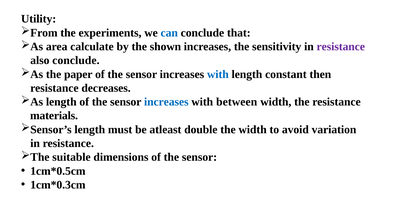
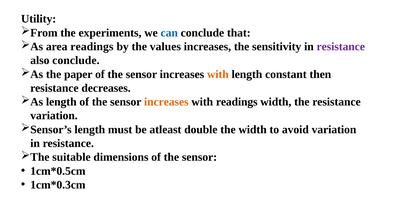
area calculate: calculate -> readings
shown: shown -> values
with at (218, 74) colour: blue -> orange
increases at (166, 102) colour: blue -> orange
with between: between -> readings
materials at (54, 116): materials -> variation
